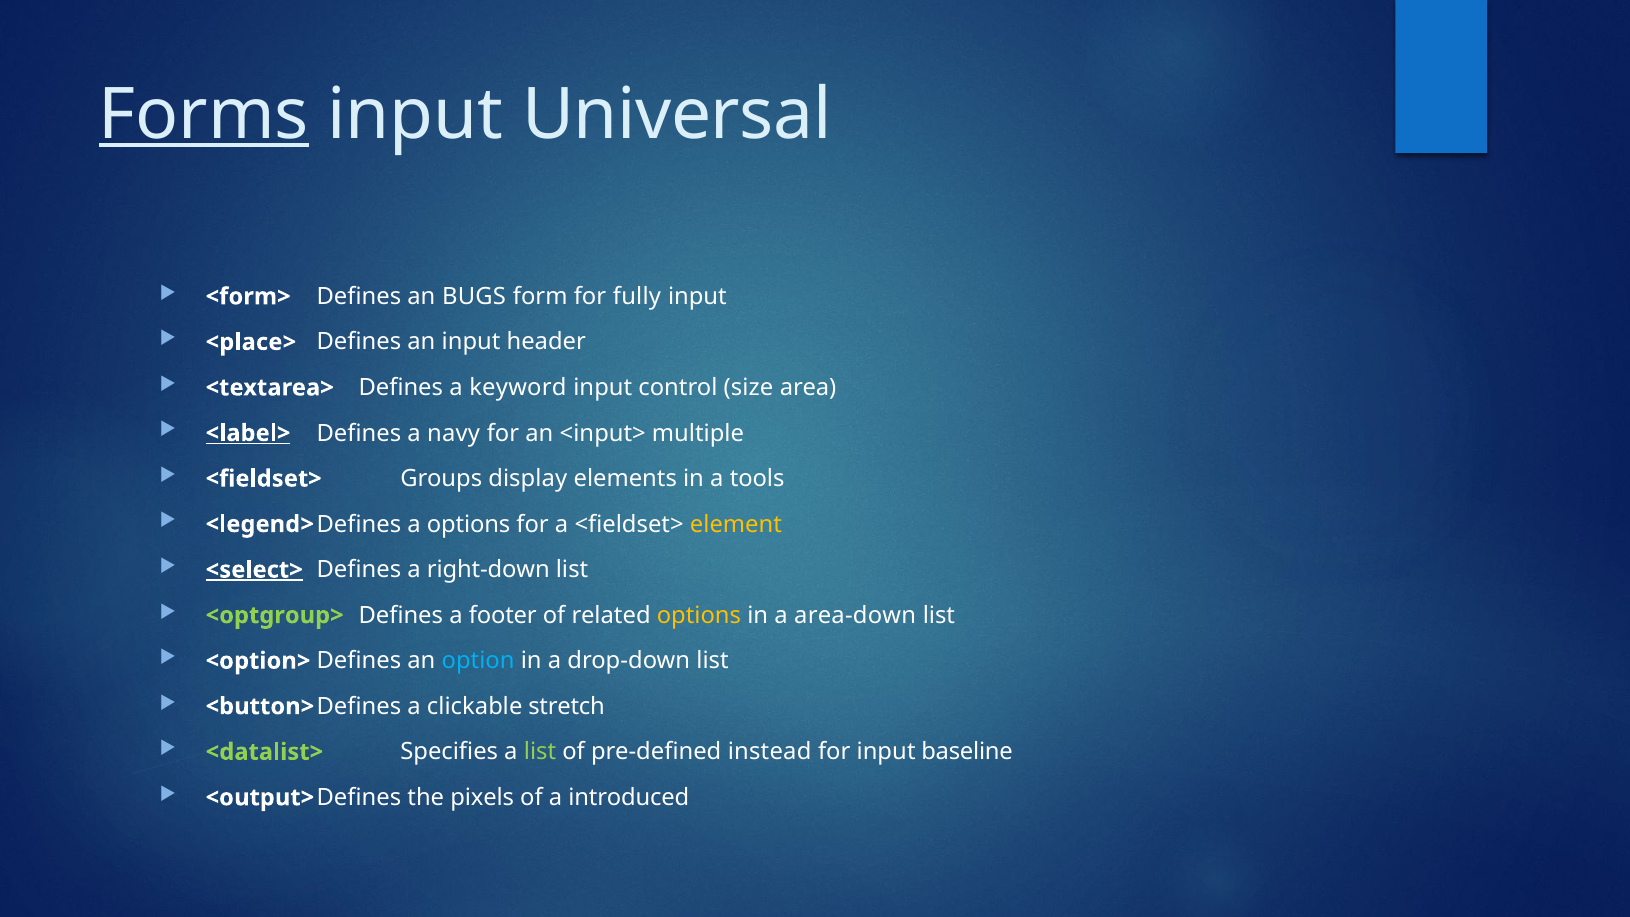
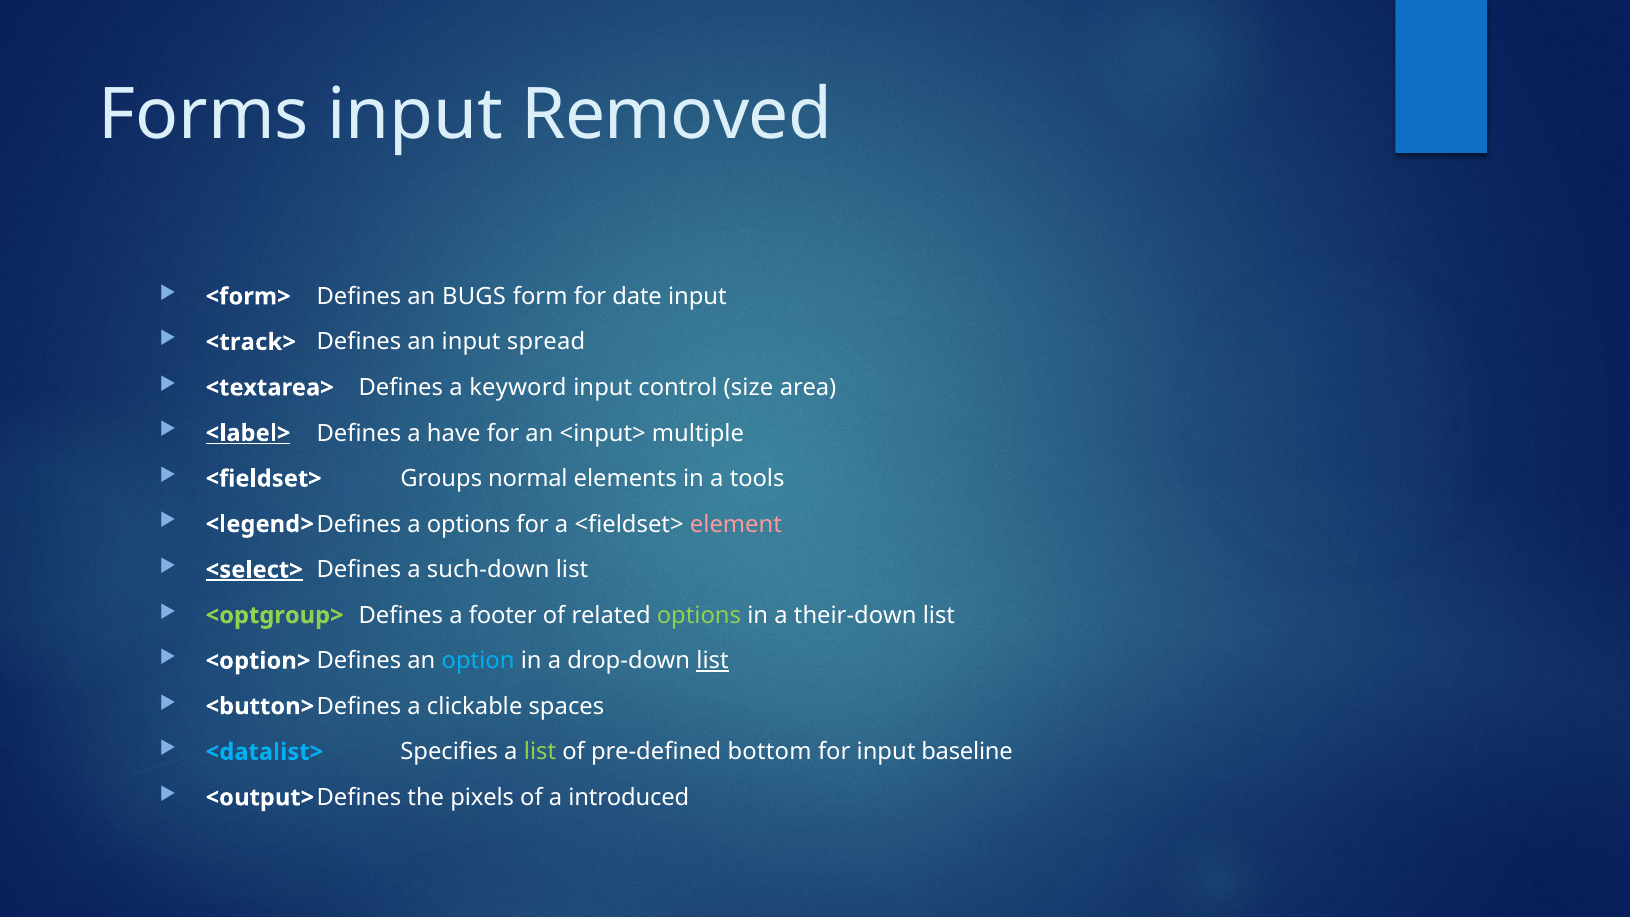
Forms underline: present -> none
Universal: Universal -> Removed
fully: fully -> date
<place>: <place> -> <track>
header: header -> spread
navy: navy -> have
display: display -> normal
element colour: yellow -> pink
right-down: right-down -> such-down
options at (699, 615) colour: yellow -> light green
area-down: area-down -> their-down
list at (713, 661) underline: none -> present
stretch: stretch -> spaces
<datalist> colour: light green -> light blue
instead: instead -> bottom
